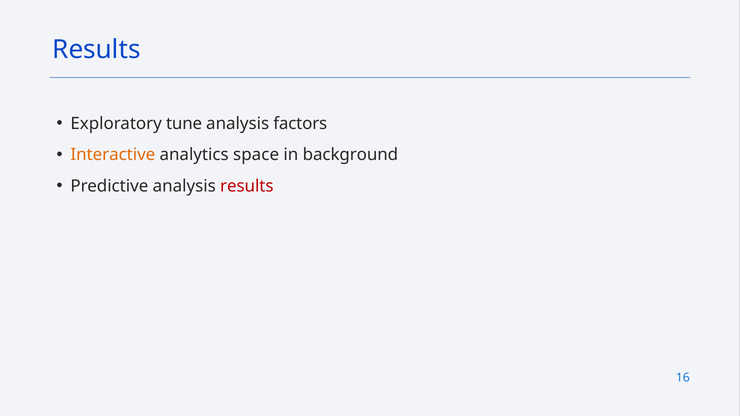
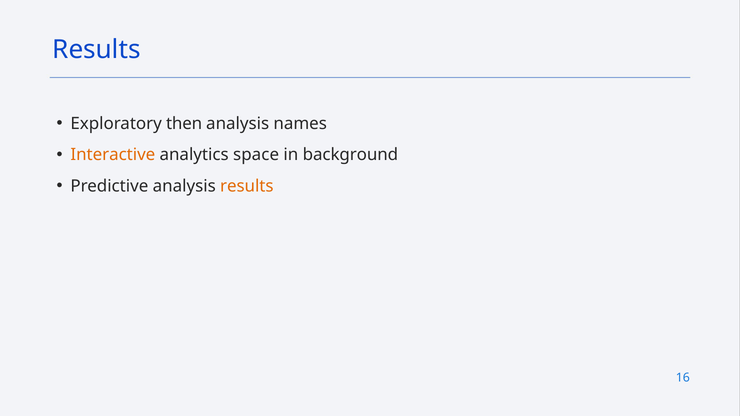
tune: tune -> then
factors: factors -> names
results at (247, 186) colour: red -> orange
